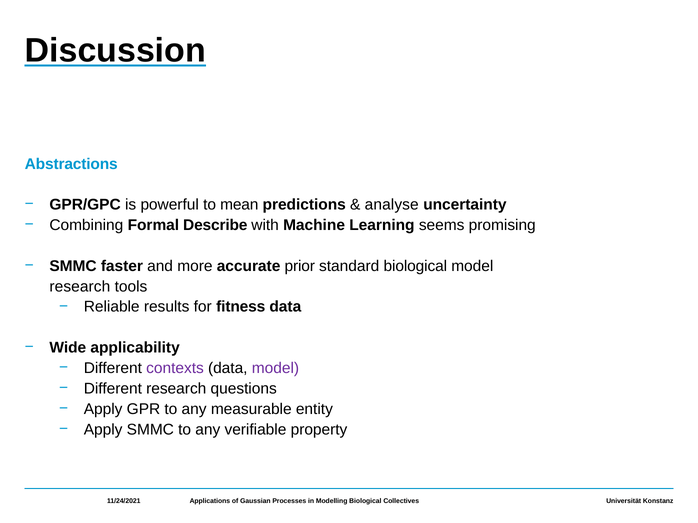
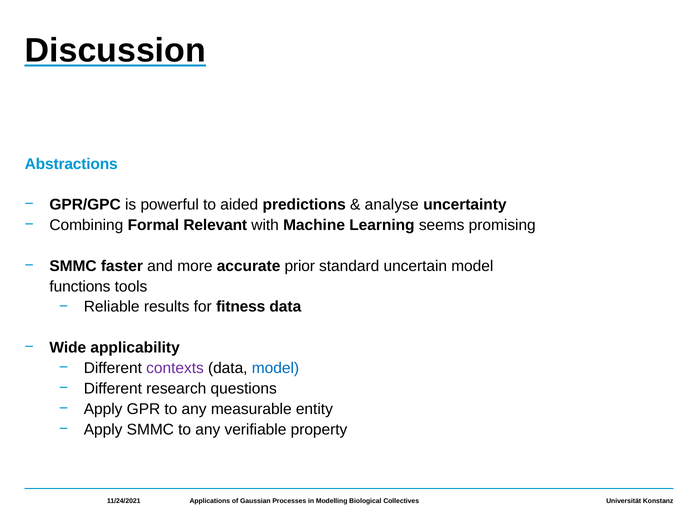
mean: mean -> aided
Describe: Describe -> Relevant
standard biological: biological -> uncertain
research at (80, 287): research -> functions
model at (275, 369) colour: purple -> blue
